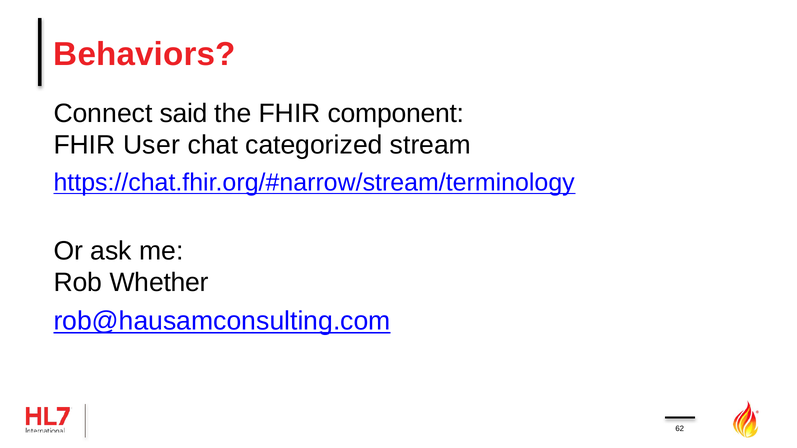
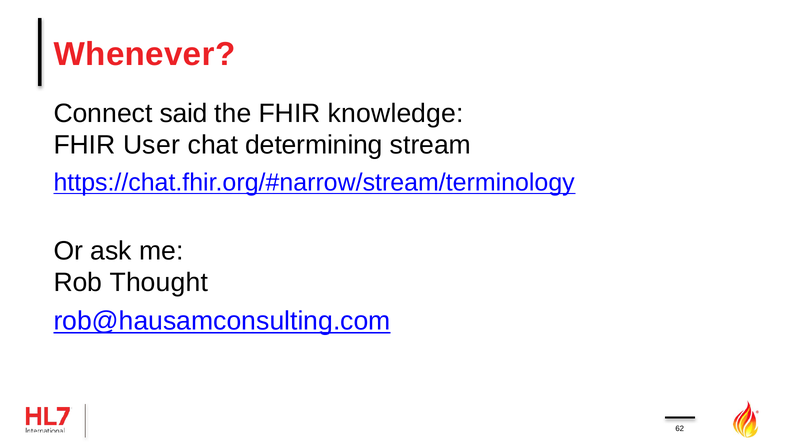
Behaviors: Behaviors -> Whenever
component: component -> knowledge
categorized: categorized -> determining
Whether: Whether -> Thought
